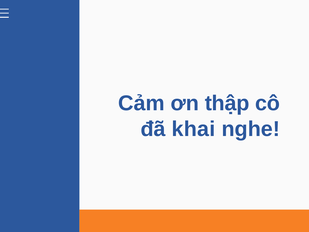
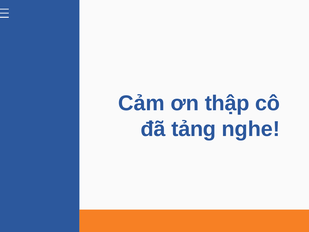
khai: khai -> tảng
